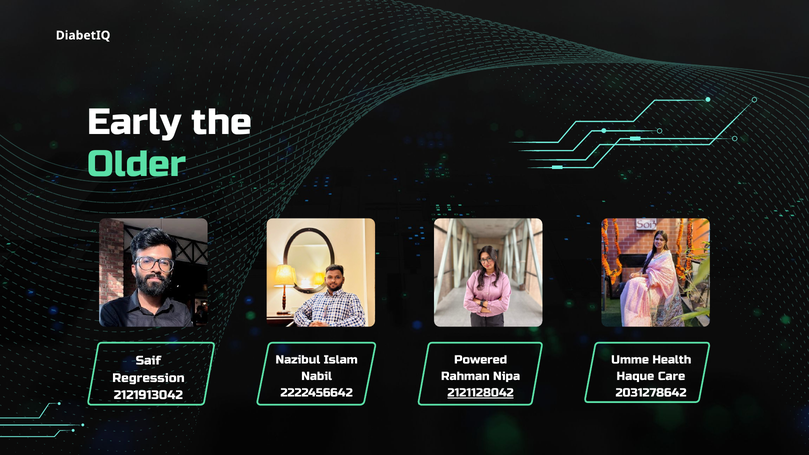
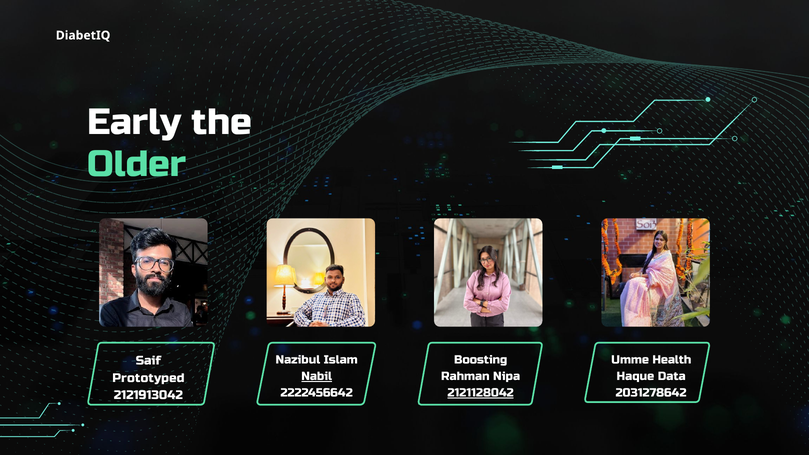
Powered: Powered -> Boosting
Nabil underline: none -> present
Care: Care -> Data
Regression: Regression -> Prototyped
